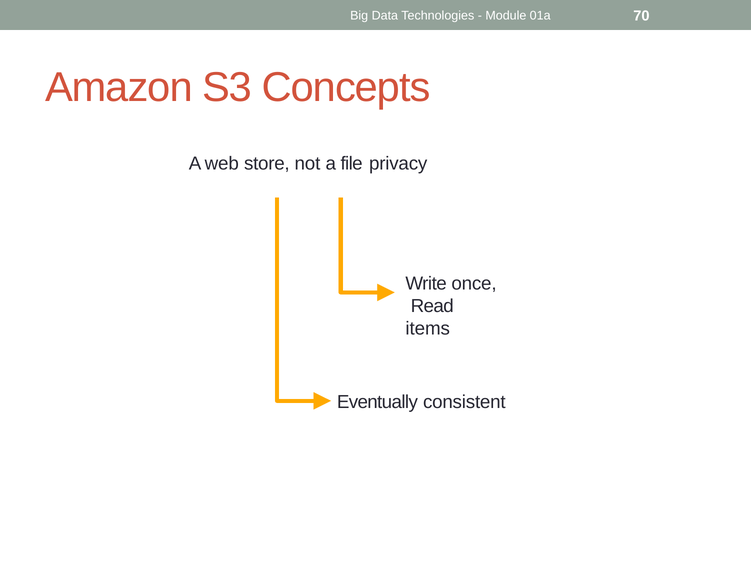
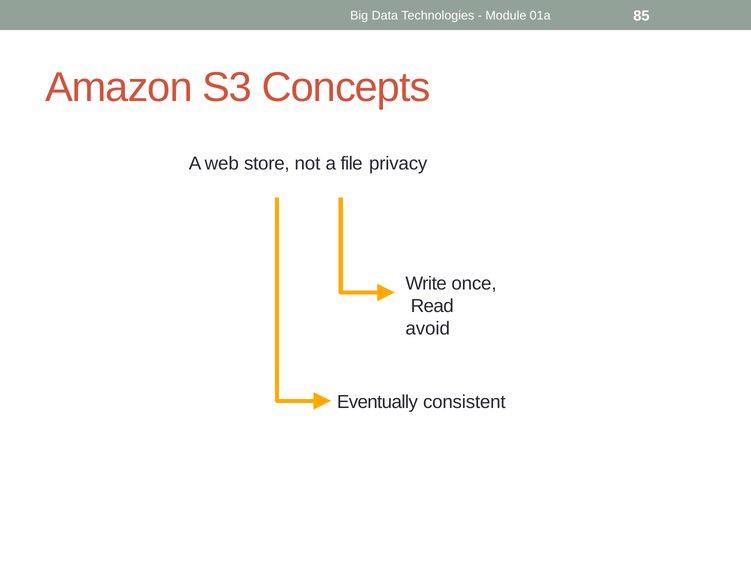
70: 70 -> 85
items: items -> avoid
